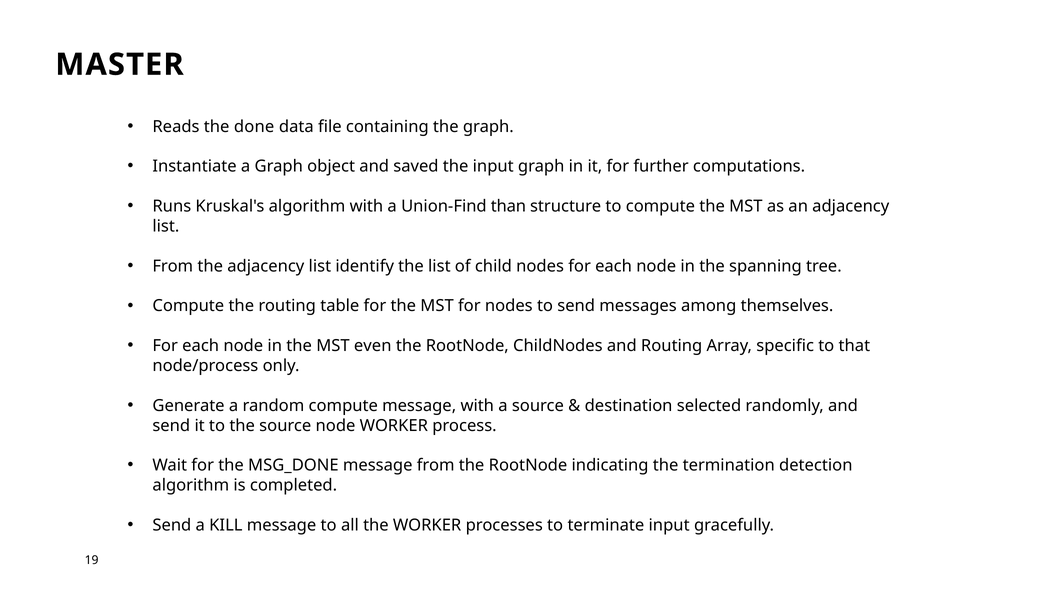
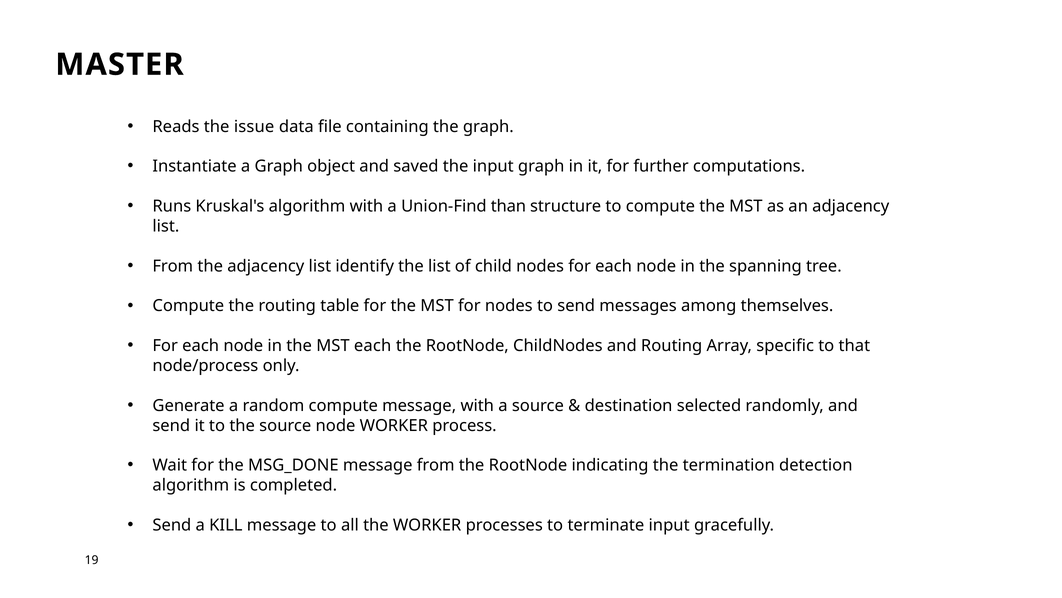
done: done -> issue
MST even: even -> each
